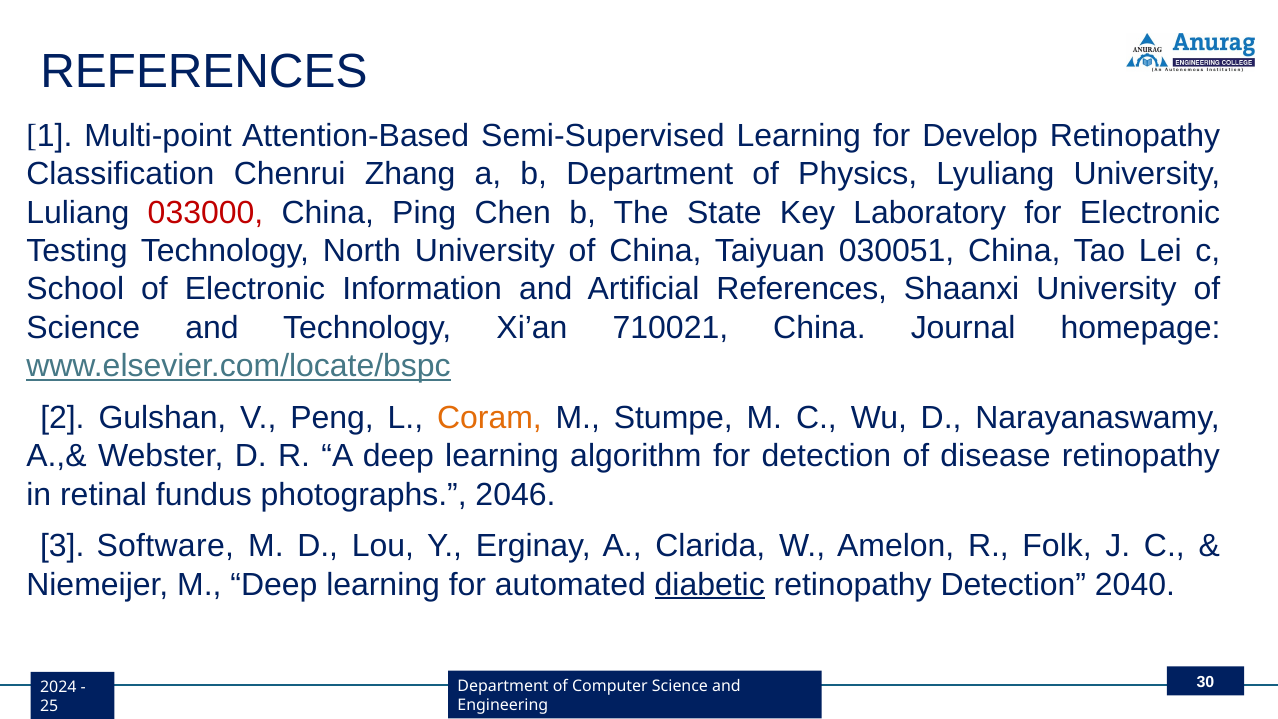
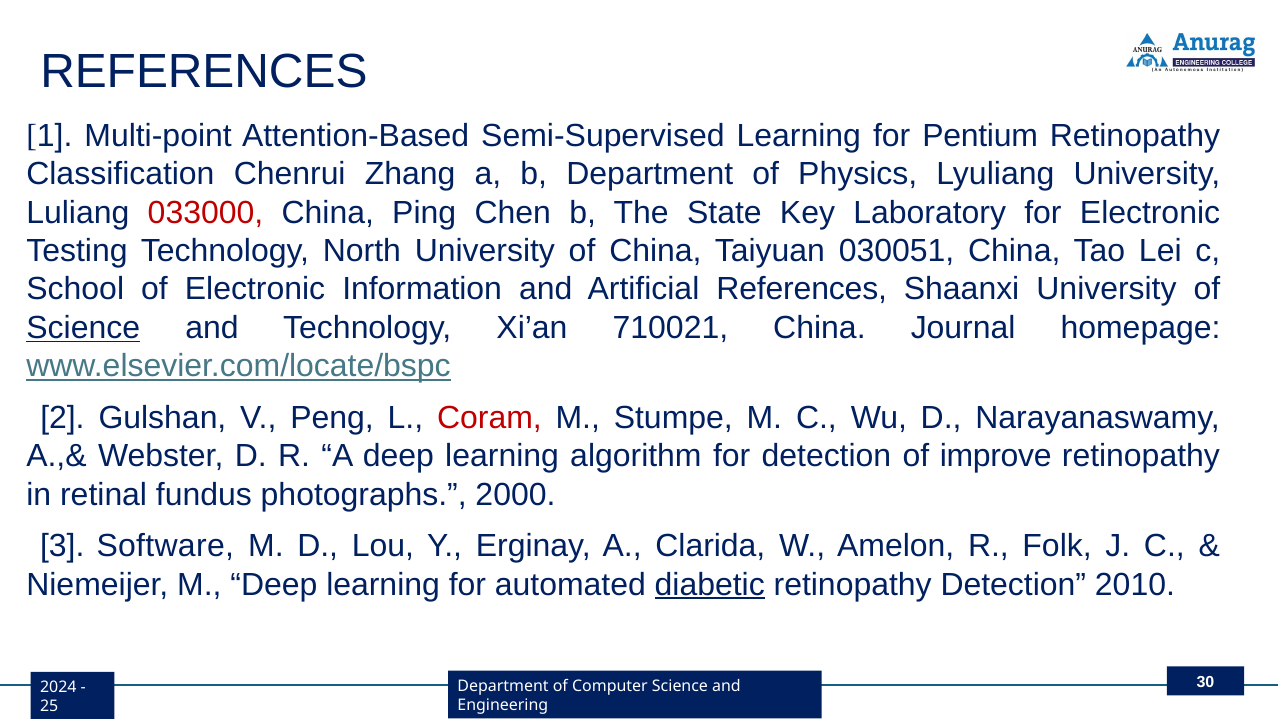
Develop: Develop -> Pentium
Science at (83, 328) underline: none -> present
Coram colour: orange -> red
disease: disease -> improve
2046: 2046 -> 2000
2040: 2040 -> 2010
